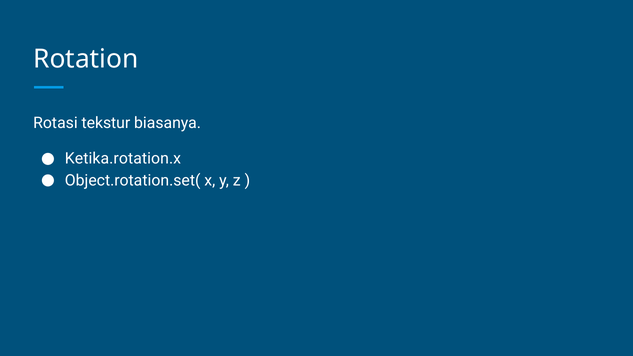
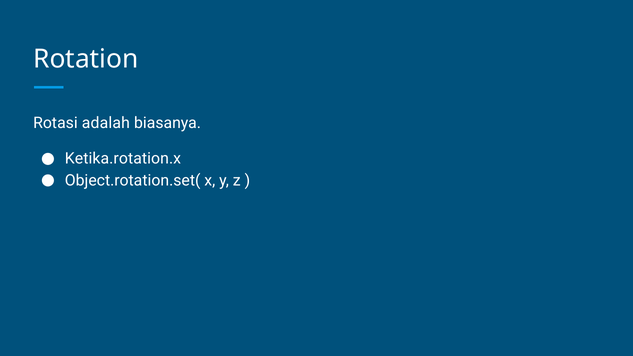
tekstur: tekstur -> adalah
